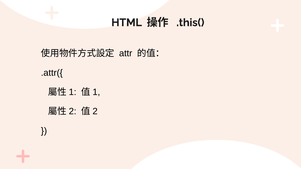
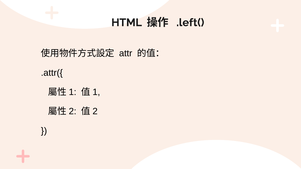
.this(: .this( -> .left(
